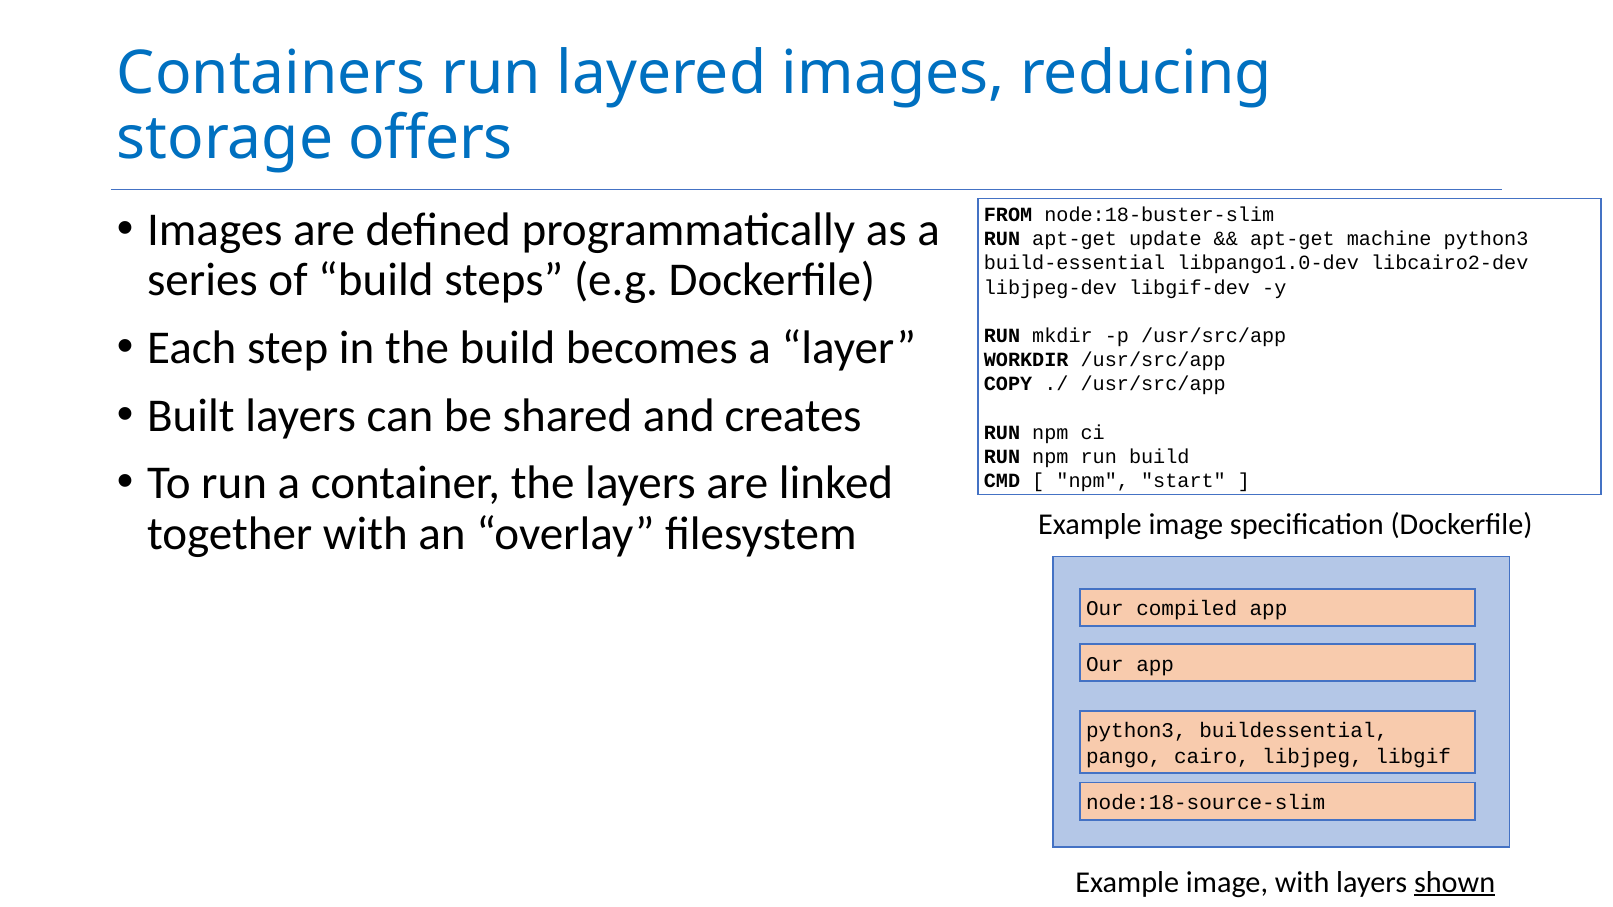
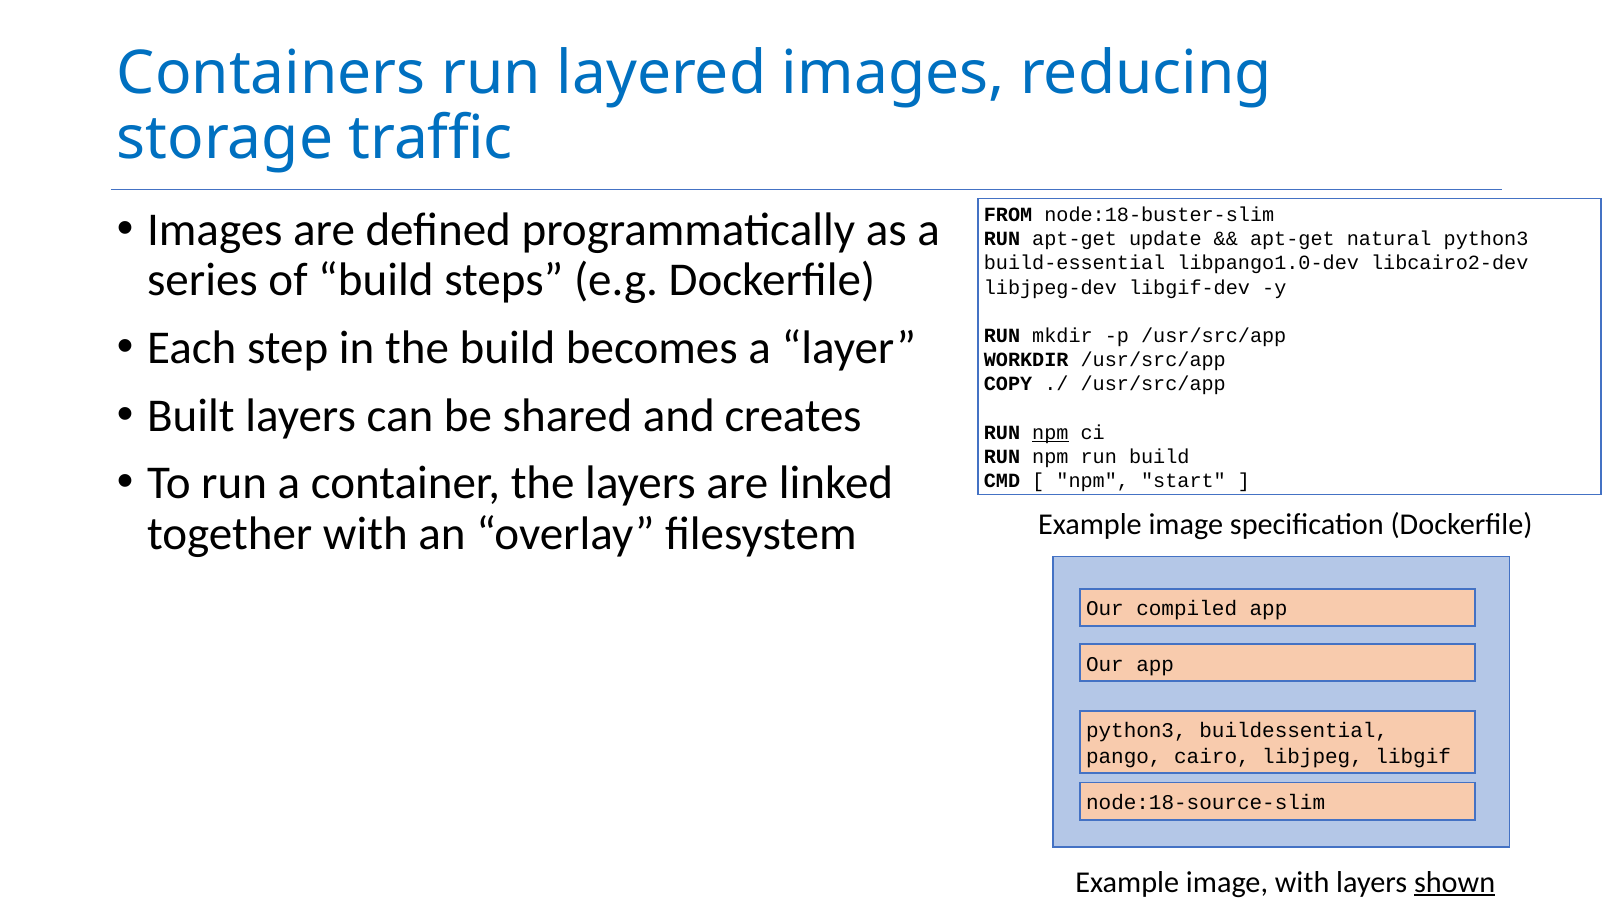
offers: offers -> traffic
machine: machine -> natural
npm at (1050, 433) underline: none -> present
